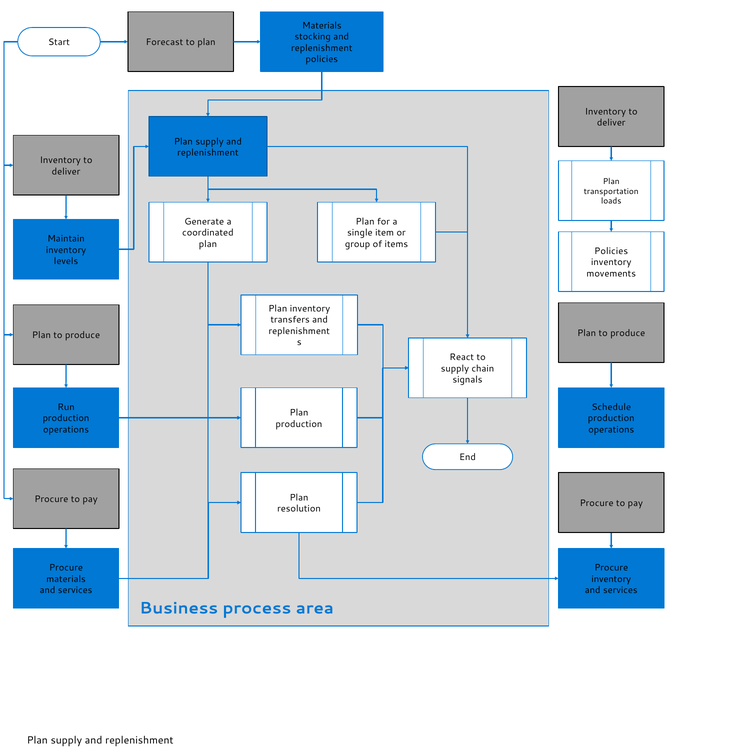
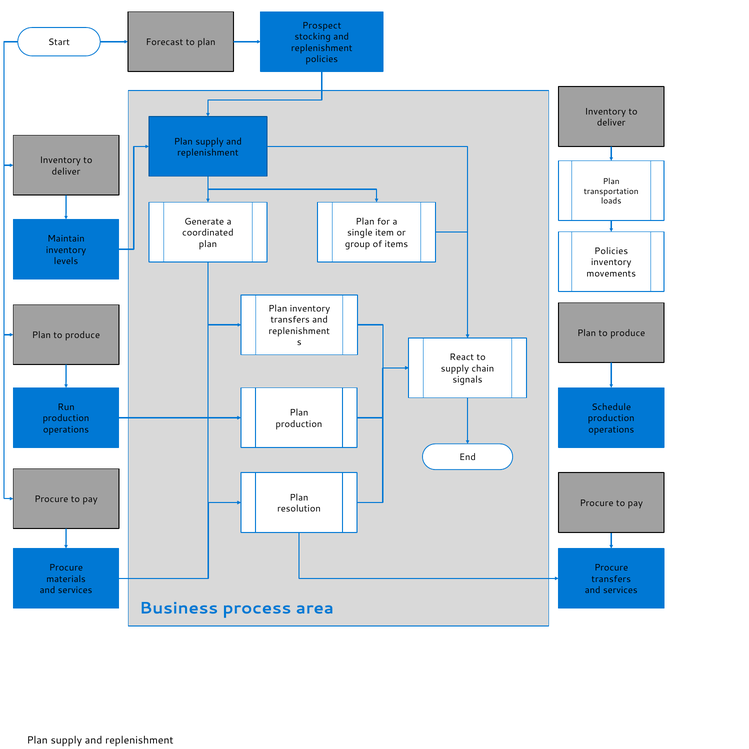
Materials at (322, 25): Materials -> Prospect
inventory at (611, 579): inventory -> transfers
